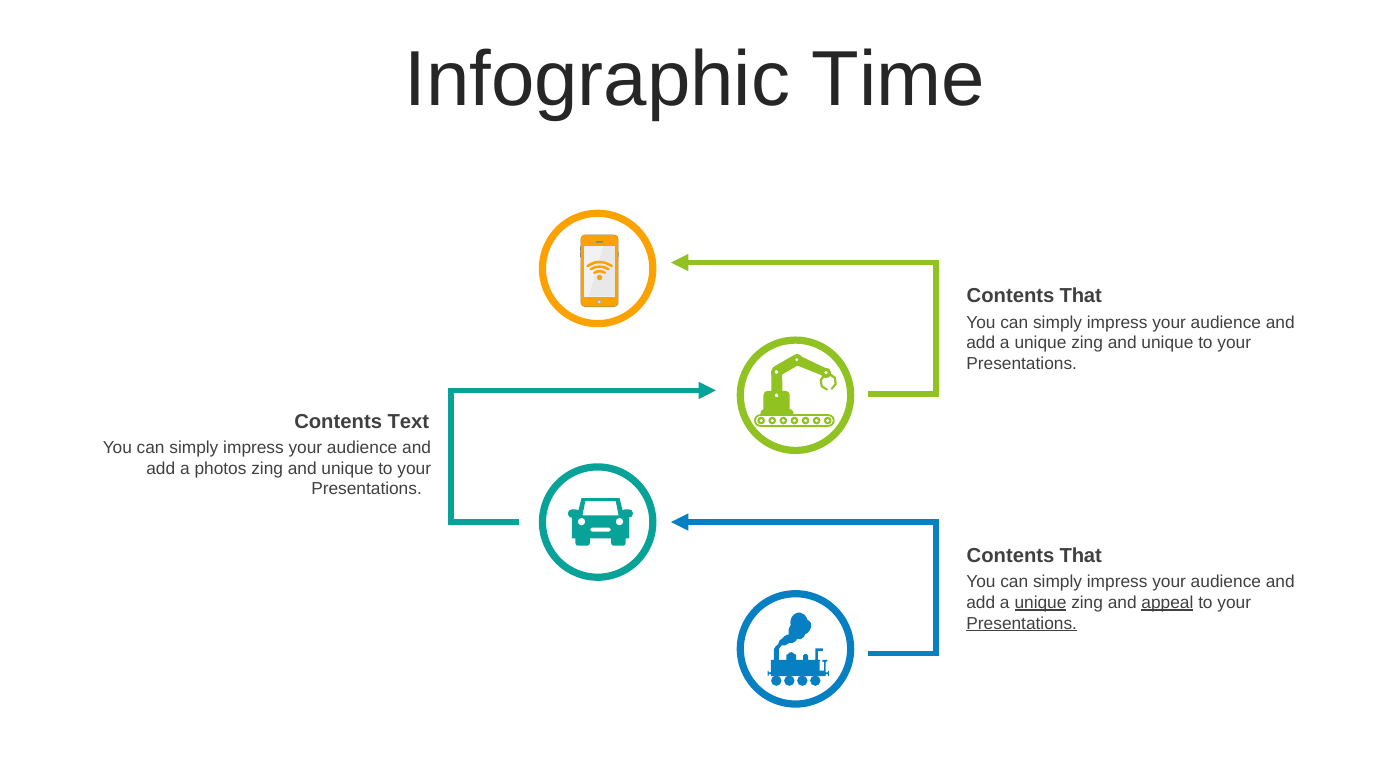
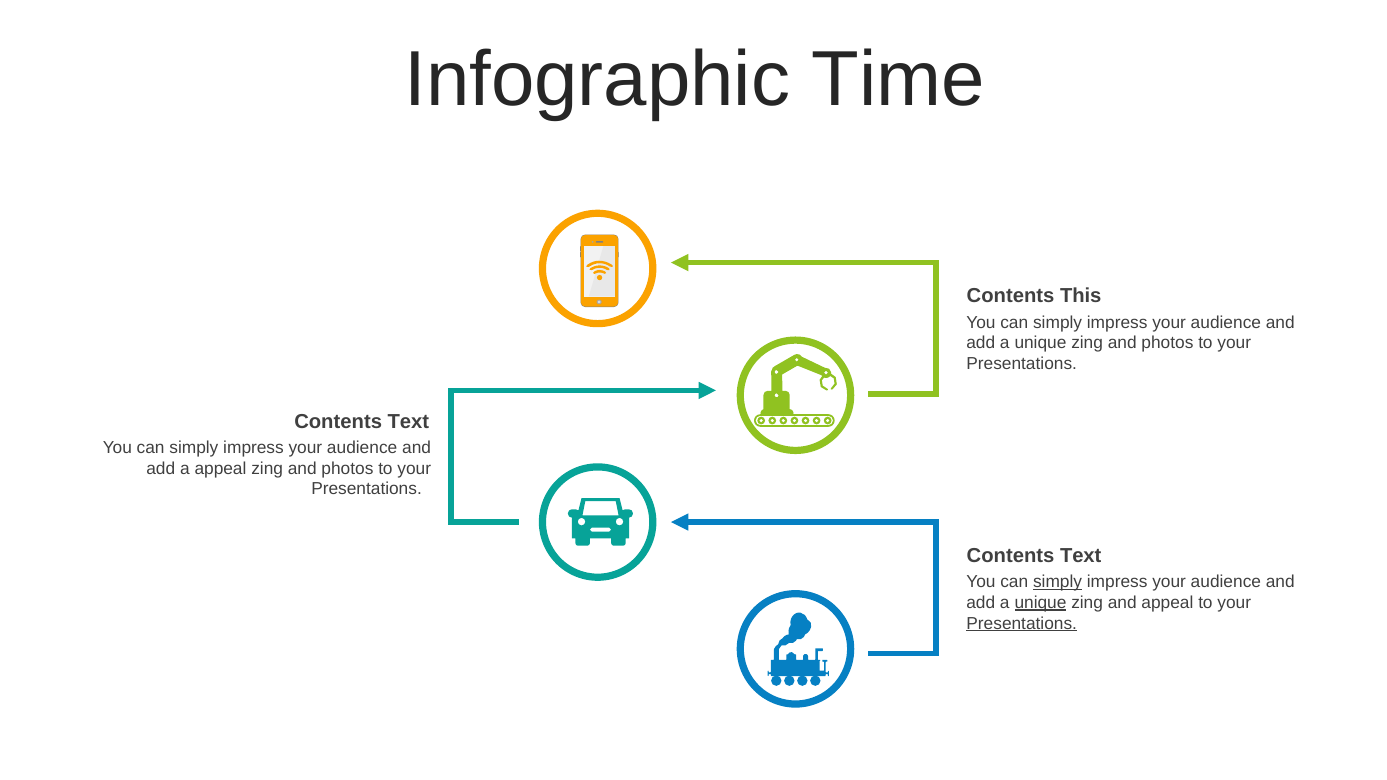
That at (1081, 296): That -> This
unique zing and unique: unique -> photos
a photos: photos -> appeal
unique at (347, 469): unique -> photos
That at (1081, 556): That -> Text
simply at (1058, 582) underline: none -> present
appeal at (1167, 603) underline: present -> none
